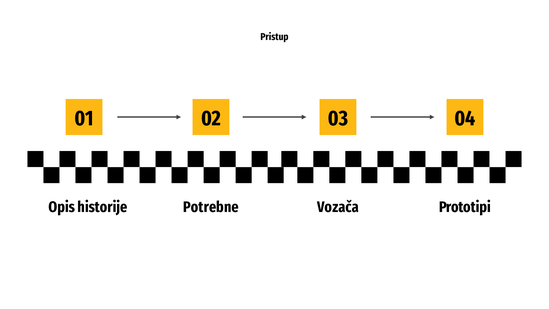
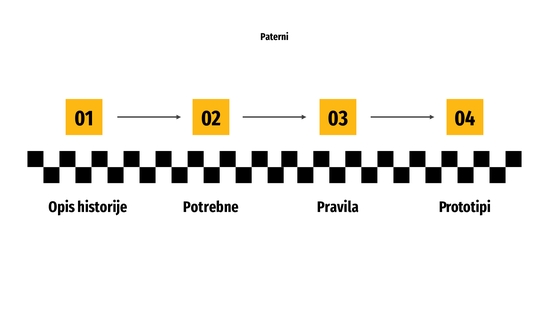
Pristup: Pristup -> Paterni
Vozača: Vozača -> Pravila
